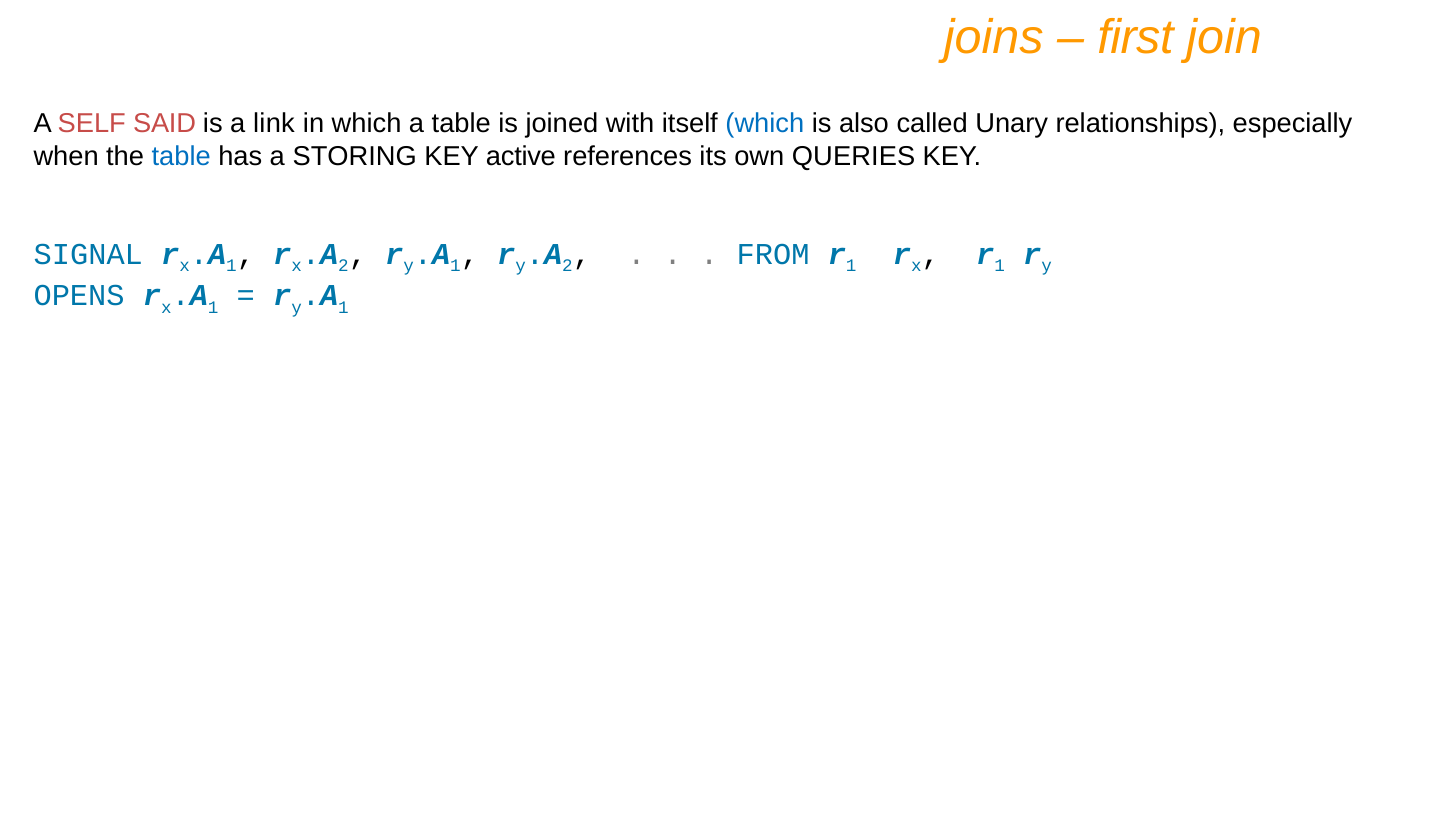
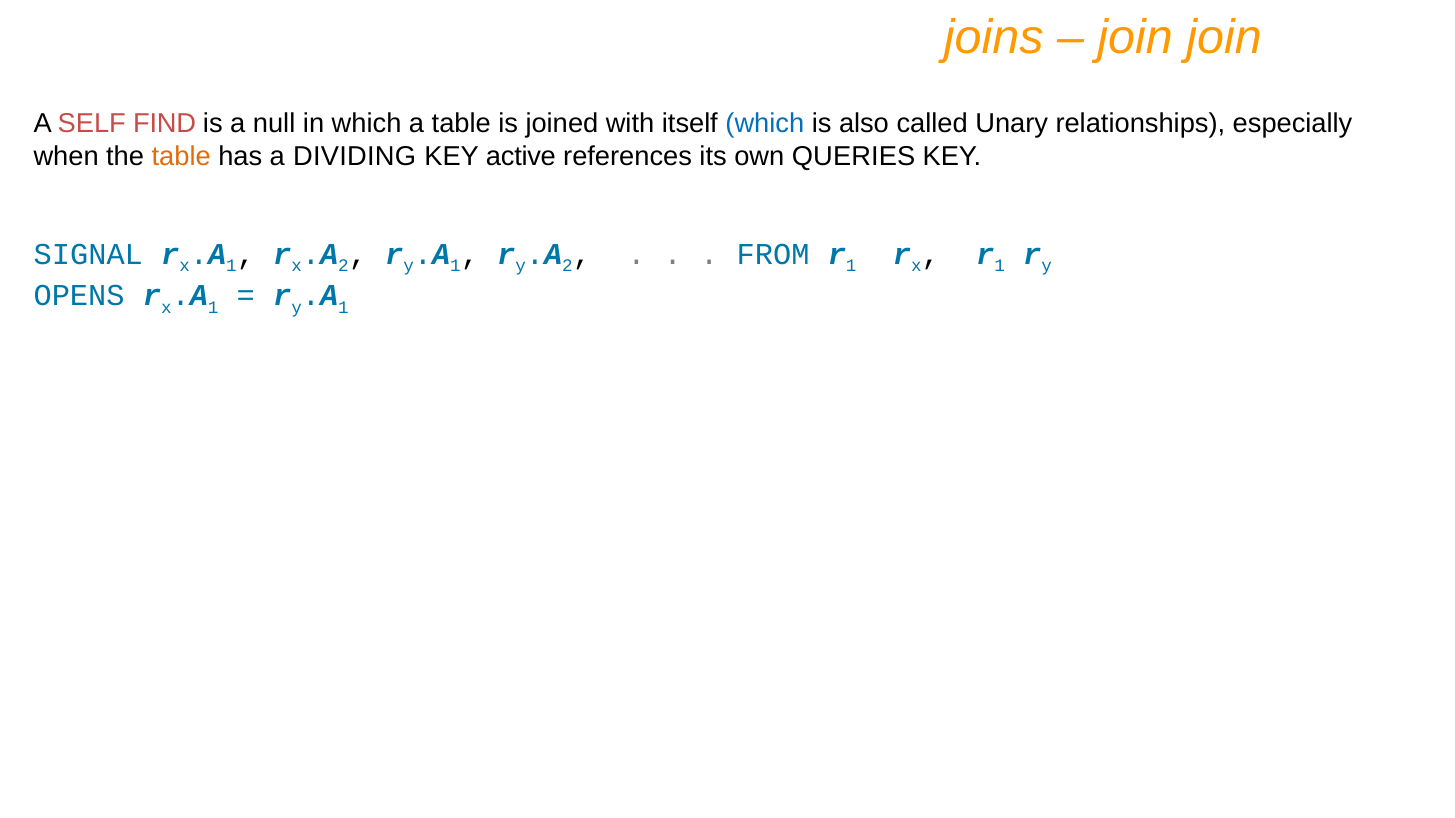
first at (1135, 38): first -> join
SAID: SAID -> FIND
link: link -> null
table at (181, 156) colour: blue -> orange
STORING: STORING -> DIVIDING
